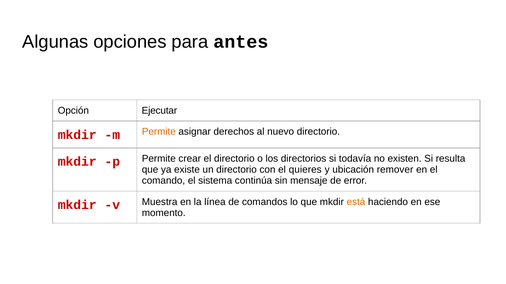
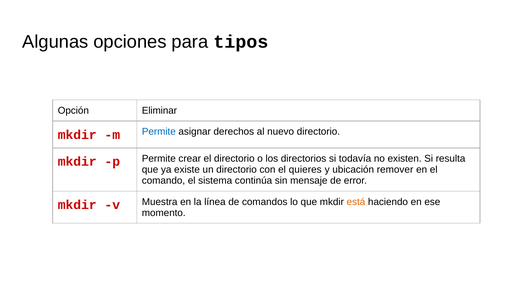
antes: antes -> tipos
Ejecutar: Ejecutar -> Eliminar
Permite at (159, 132) colour: orange -> blue
